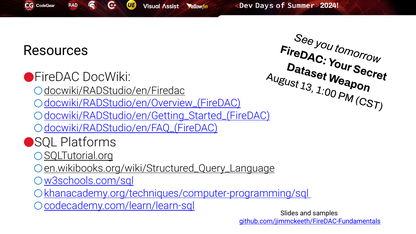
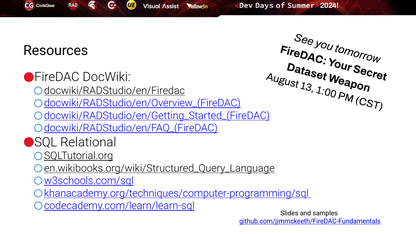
Platforms: Platforms -> Relational
